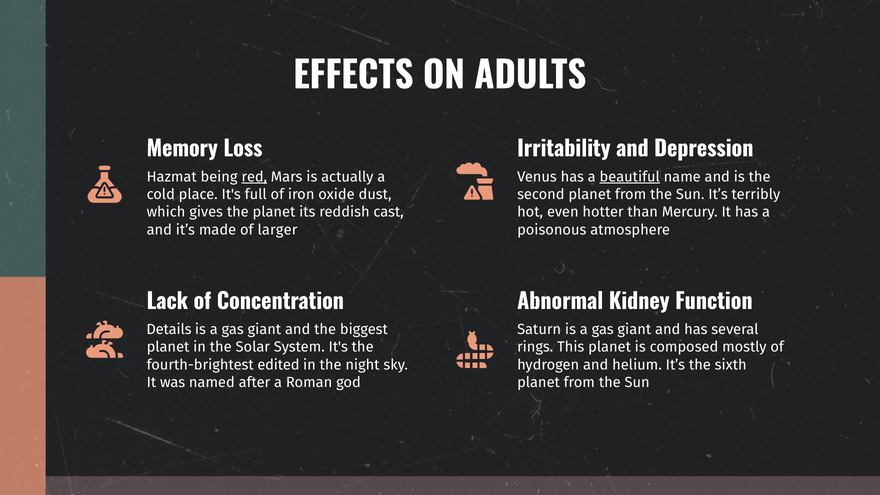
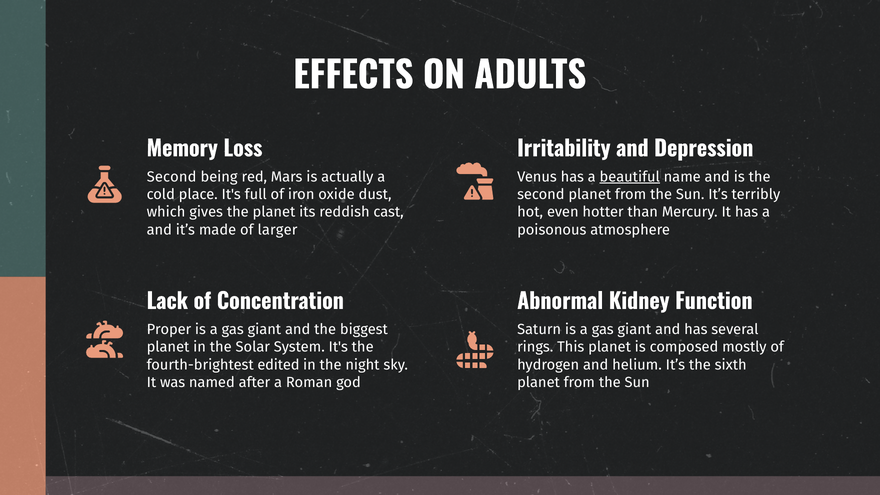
Hazmat at (172, 177): Hazmat -> Second
red underline: present -> none
Details: Details -> Proper
